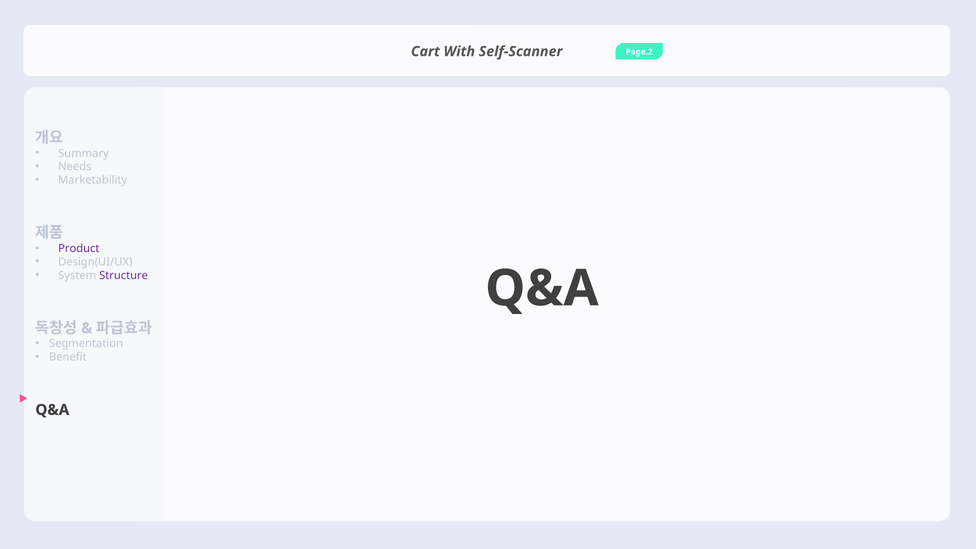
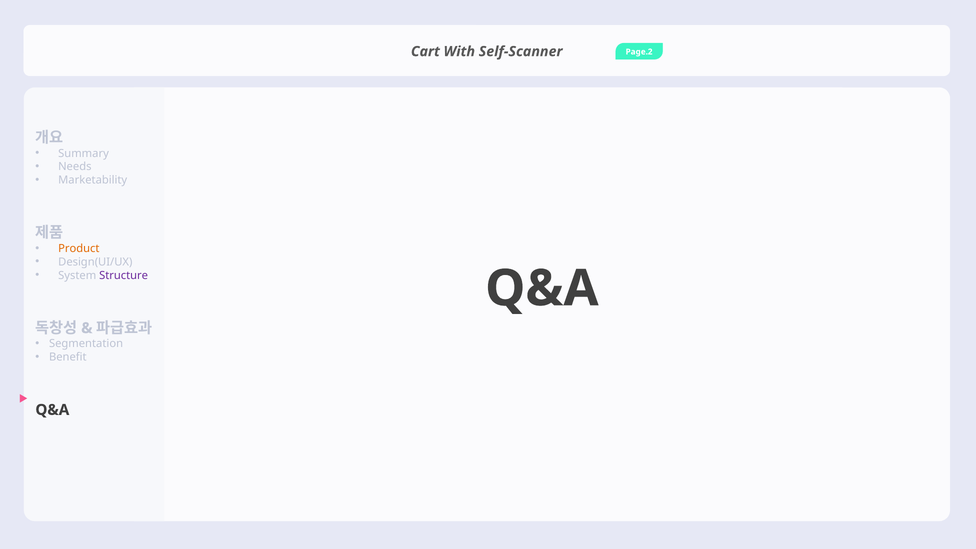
Product colour: purple -> orange
